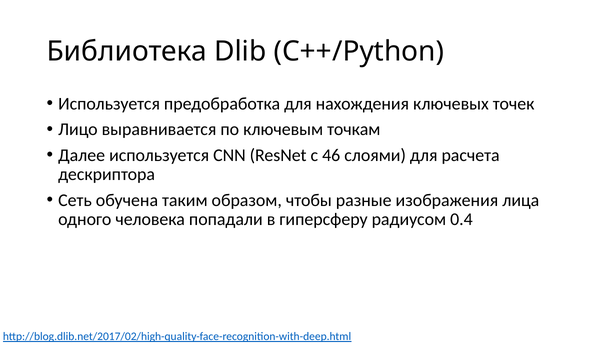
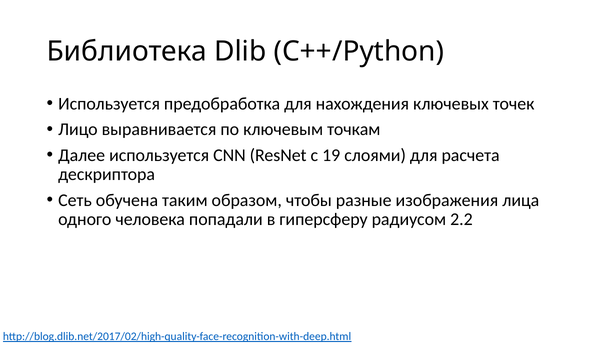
46: 46 -> 19
0.4: 0.4 -> 2.2
